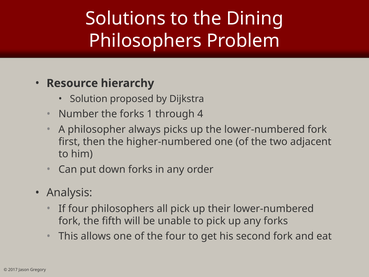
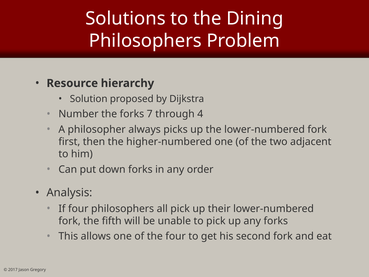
1: 1 -> 7
